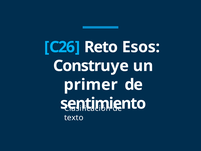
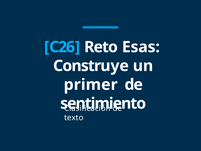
Esos: Esos -> Esas
